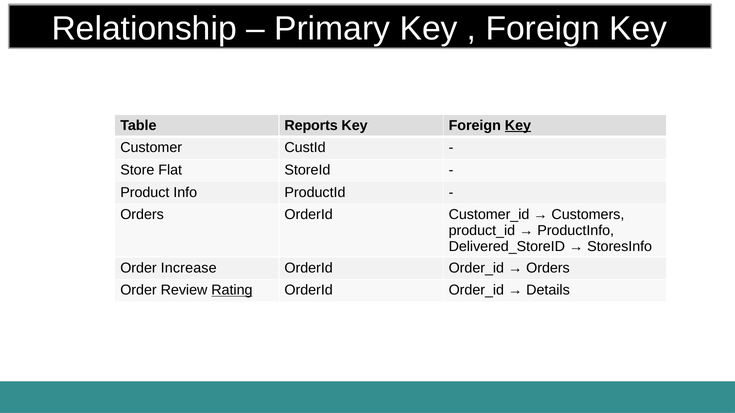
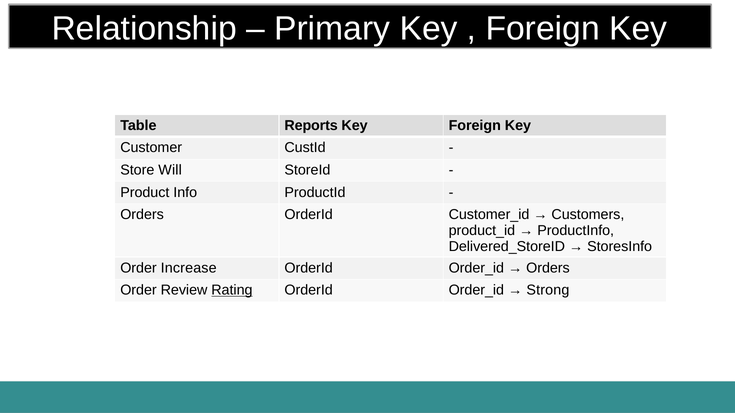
Key at (518, 125) underline: present -> none
Flat: Flat -> Will
Details: Details -> Strong
